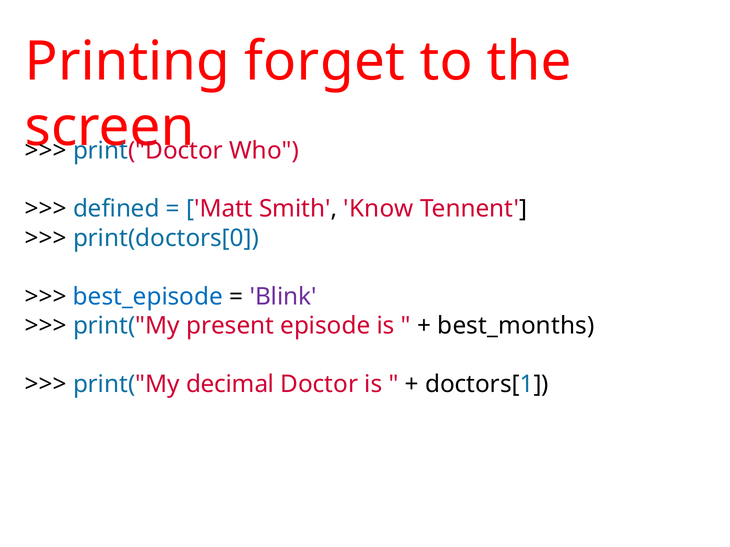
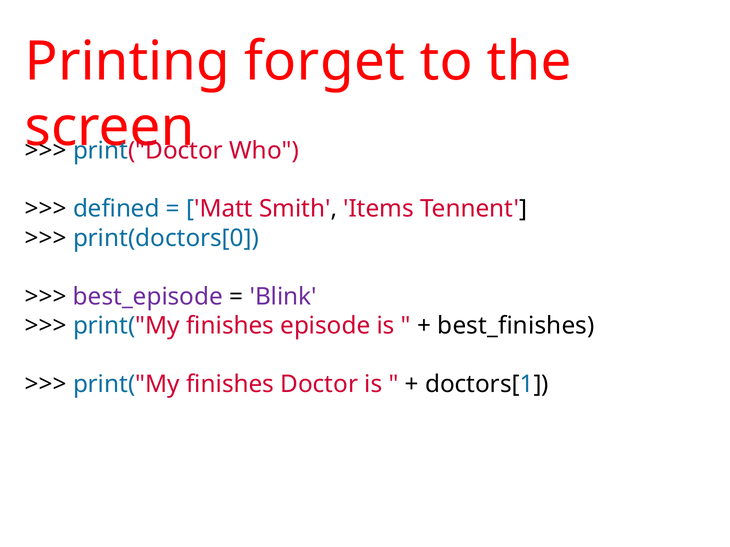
Know: Know -> Items
best_episode colour: blue -> purple
present at (230, 326): present -> finishes
best_months: best_months -> best_finishes
decimal at (230, 384): decimal -> finishes
